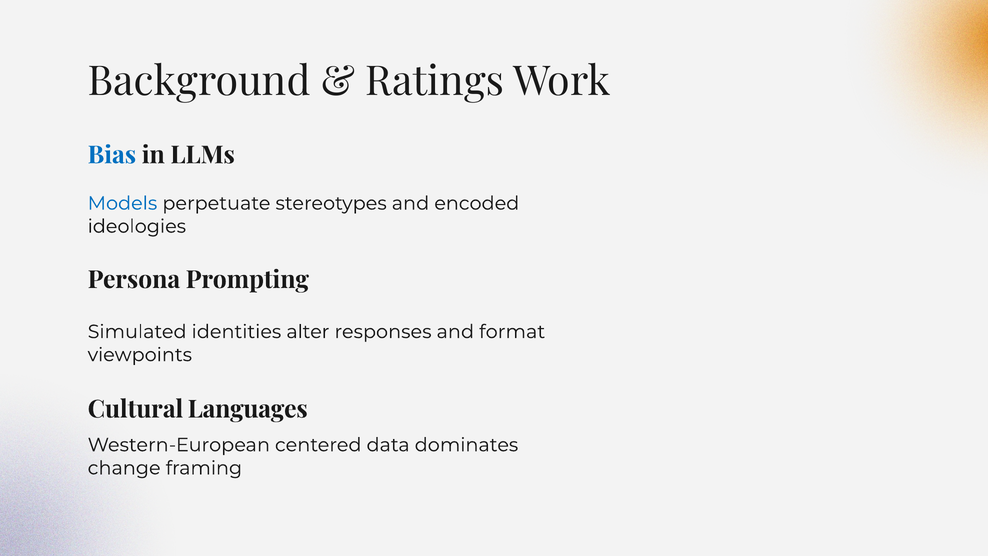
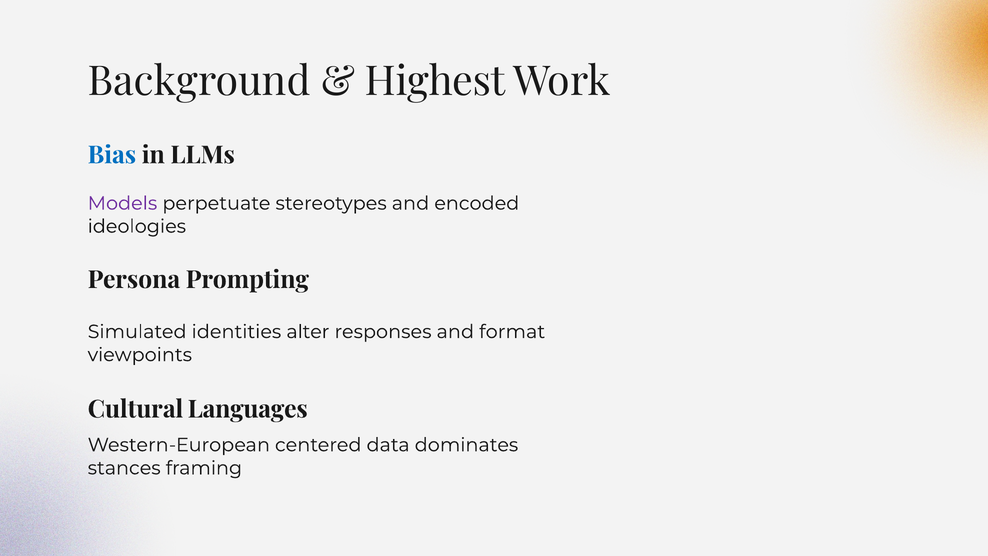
Ratings: Ratings -> Highest
Models colour: blue -> purple
change: change -> stances
